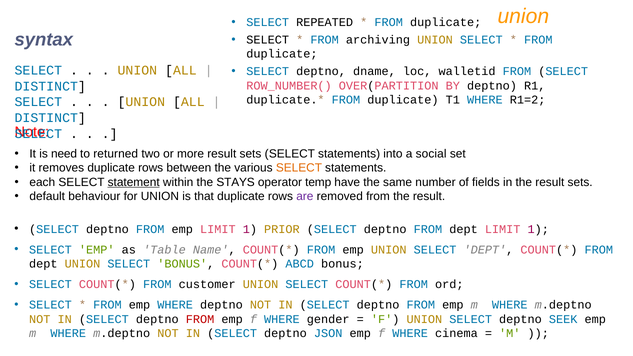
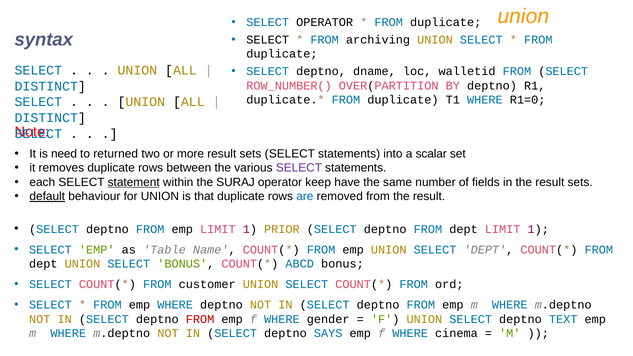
SELECT REPEATED: REPEATED -> OPERATOR
R1=2: R1=2 -> R1=0
social: social -> scalar
SELECT at (299, 168) colour: orange -> purple
STAYS: STAYS -> SURAJ
temp: temp -> keep
default underline: none -> present
are colour: purple -> blue
SEEK: SEEK -> TEXT
JSON: JSON -> SAYS
